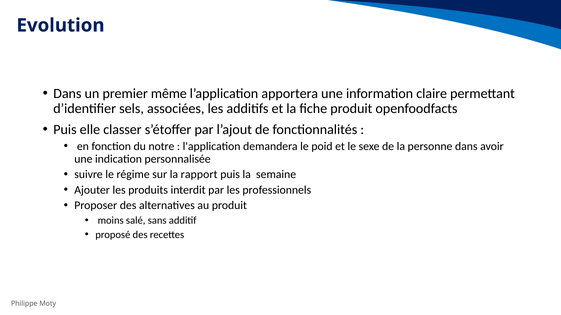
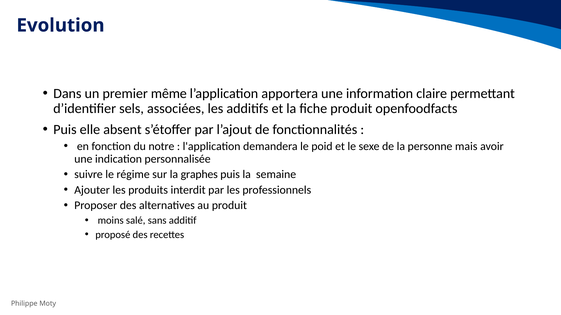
classer: classer -> absent
personne dans: dans -> mais
rapport: rapport -> graphes
